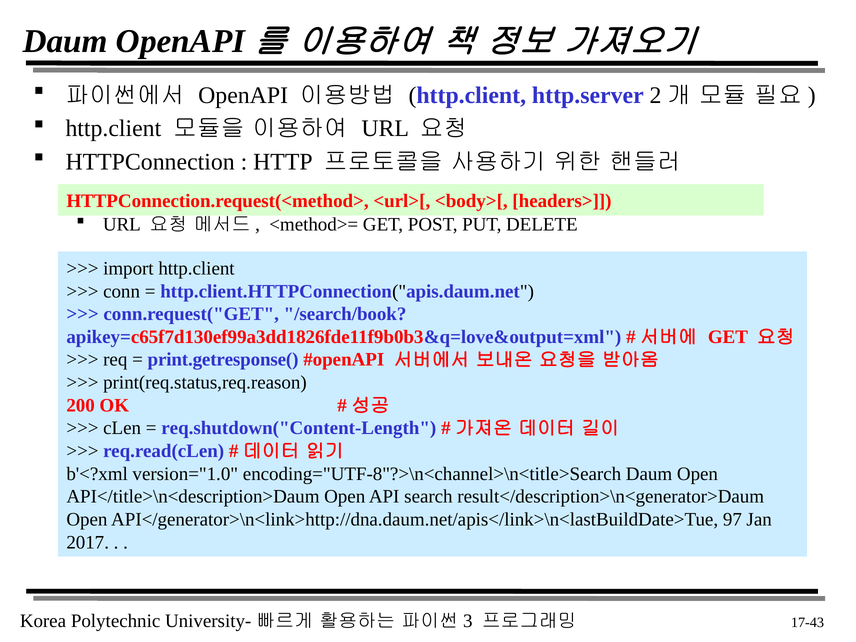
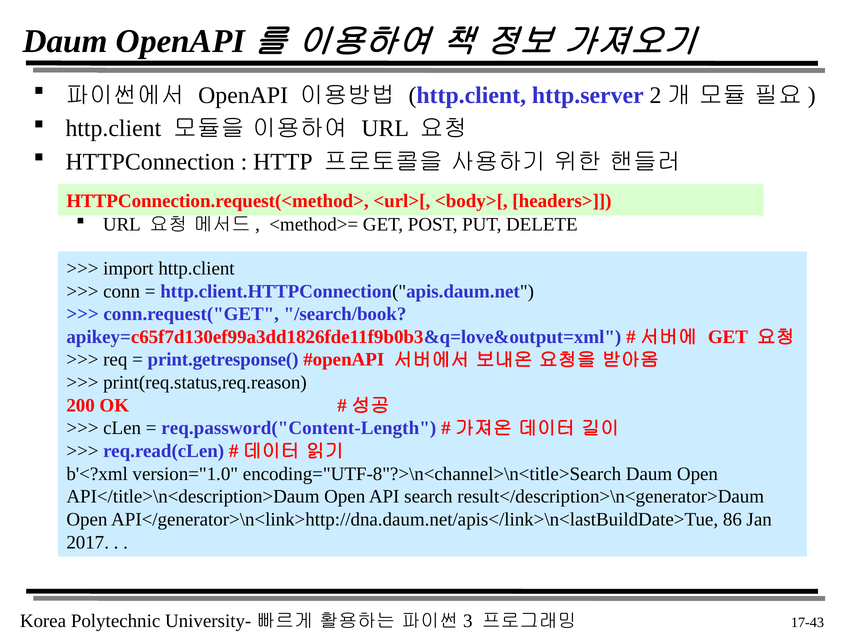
req.shutdown("Content-Length: req.shutdown("Content-Length -> req.password("Content-Length
97: 97 -> 86
